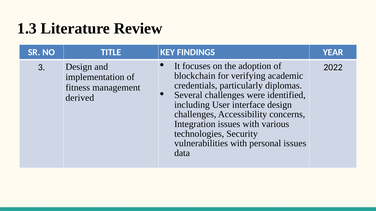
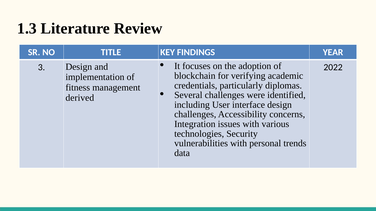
personal issues: issues -> trends
